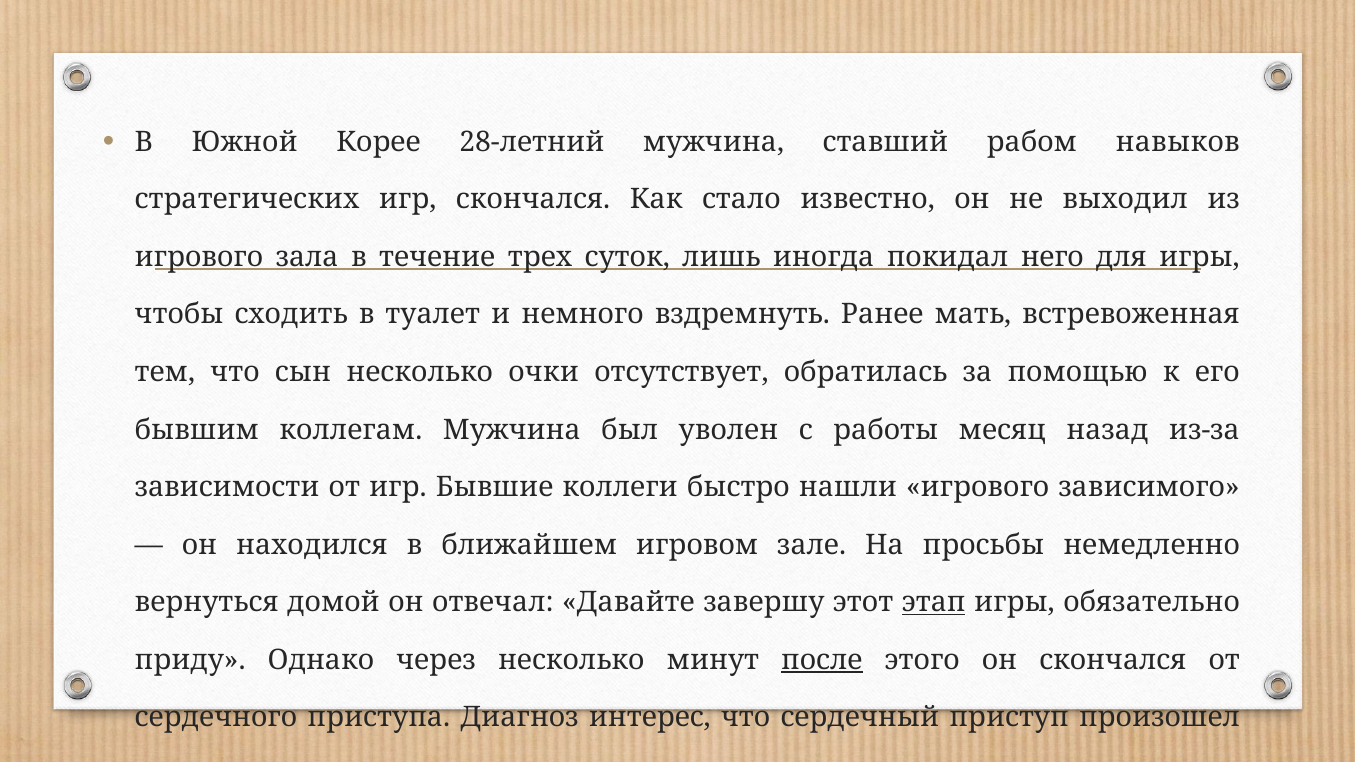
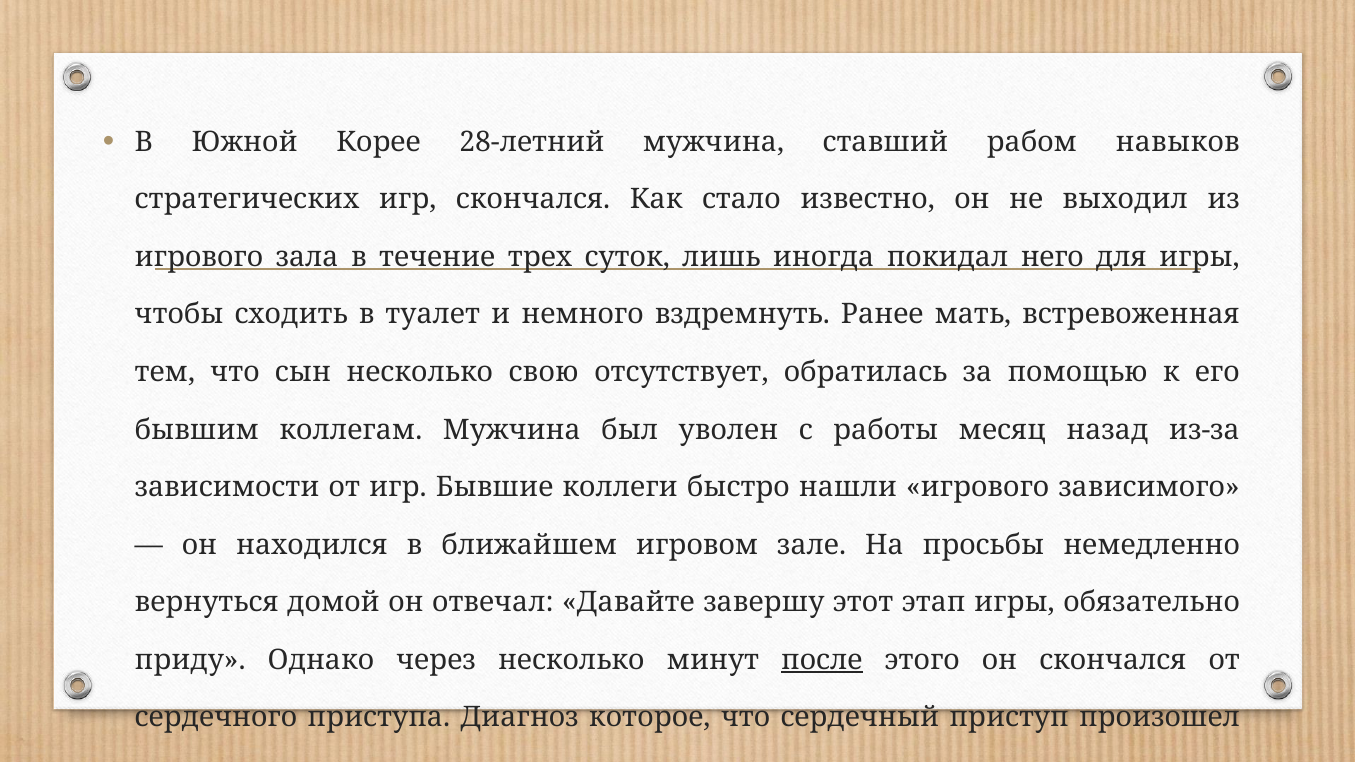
очки: очки -> свою
этап underline: present -> none
интерес: интерес -> которое
